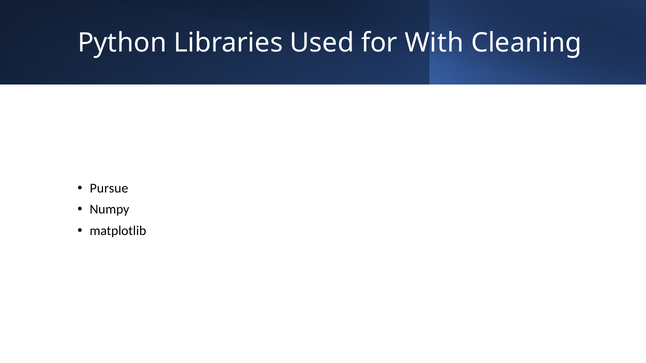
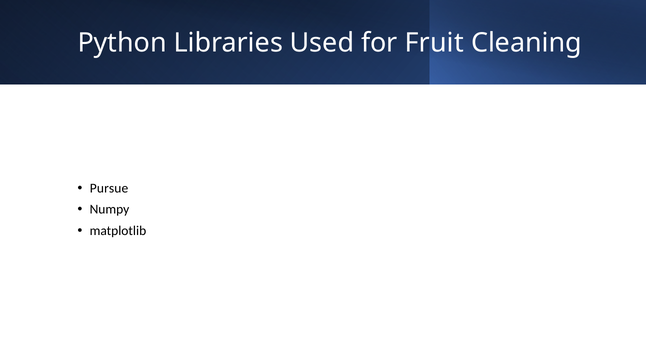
With: With -> Fruit
